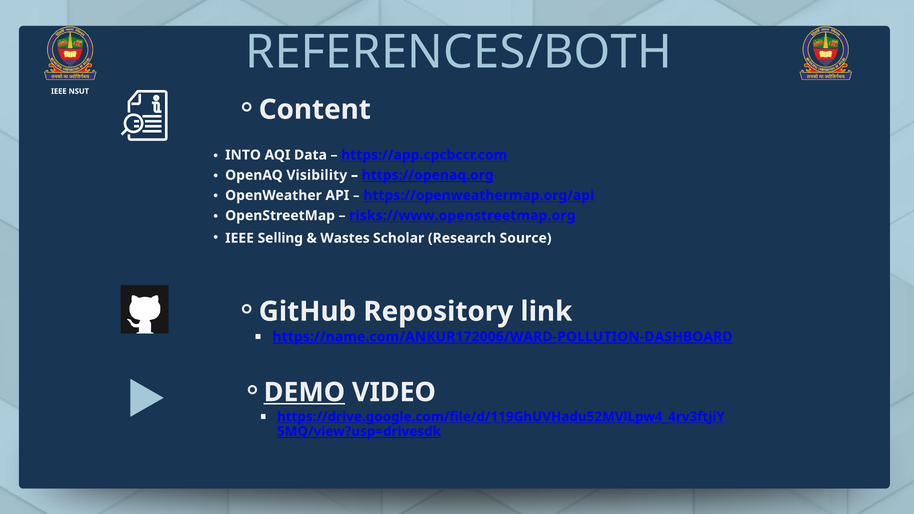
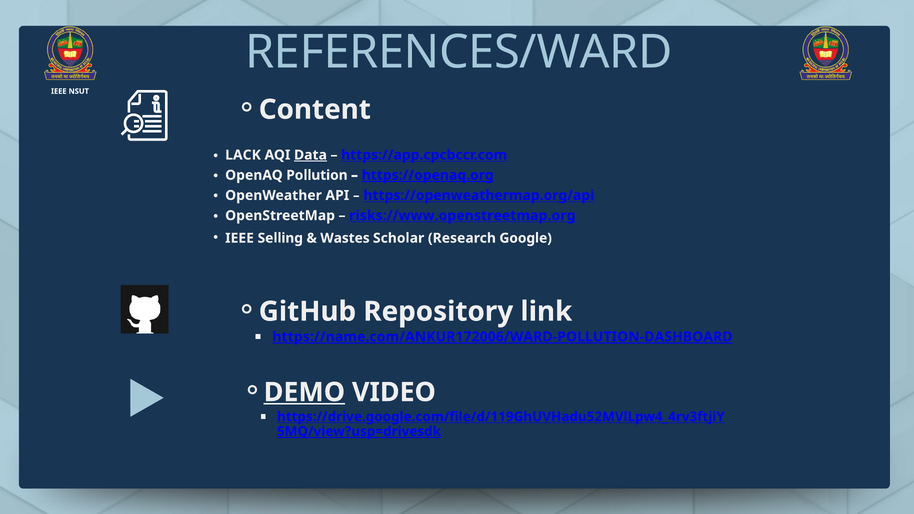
REFERENCES/BOTH: REFERENCES/BOTH -> REFERENCES/WARD
INTO: INTO -> LACK
Data underline: none -> present
Visibility: Visibility -> Pollution
Source: Source -> Google
